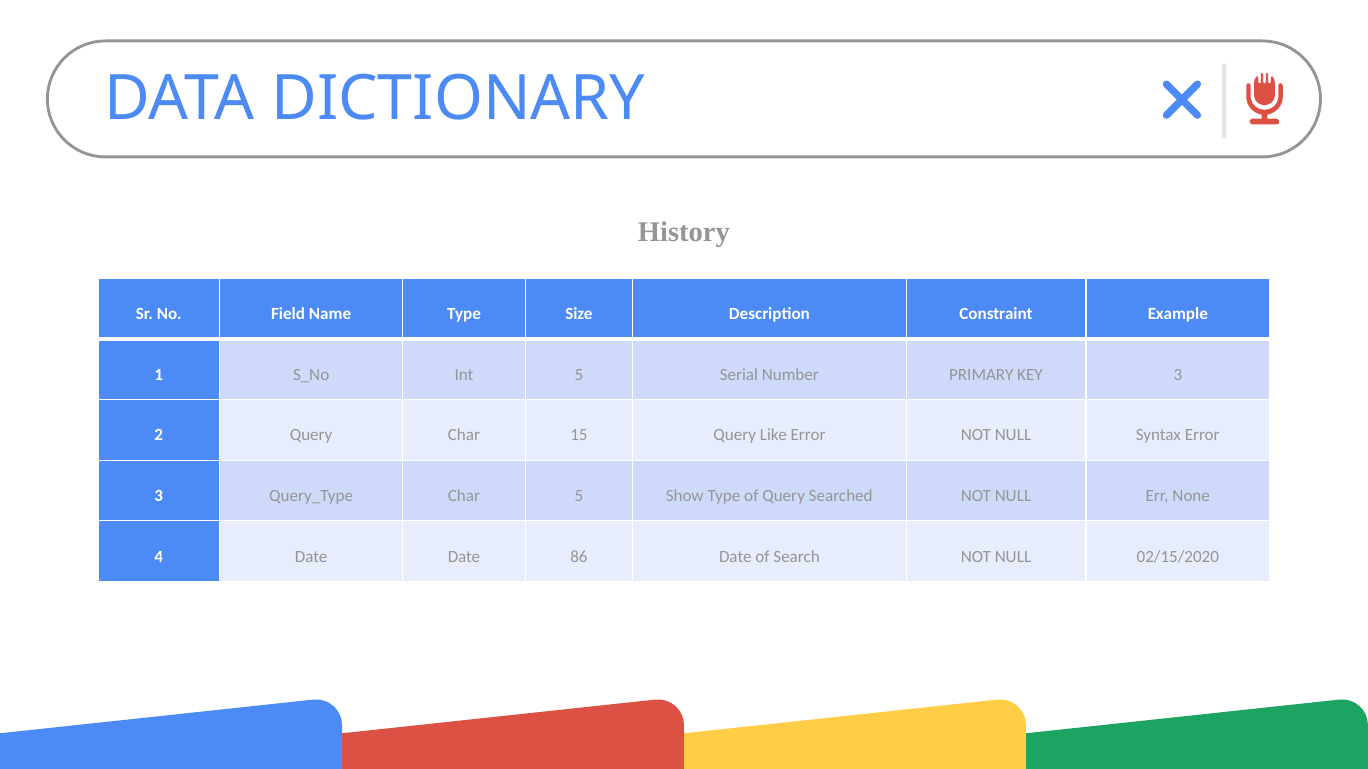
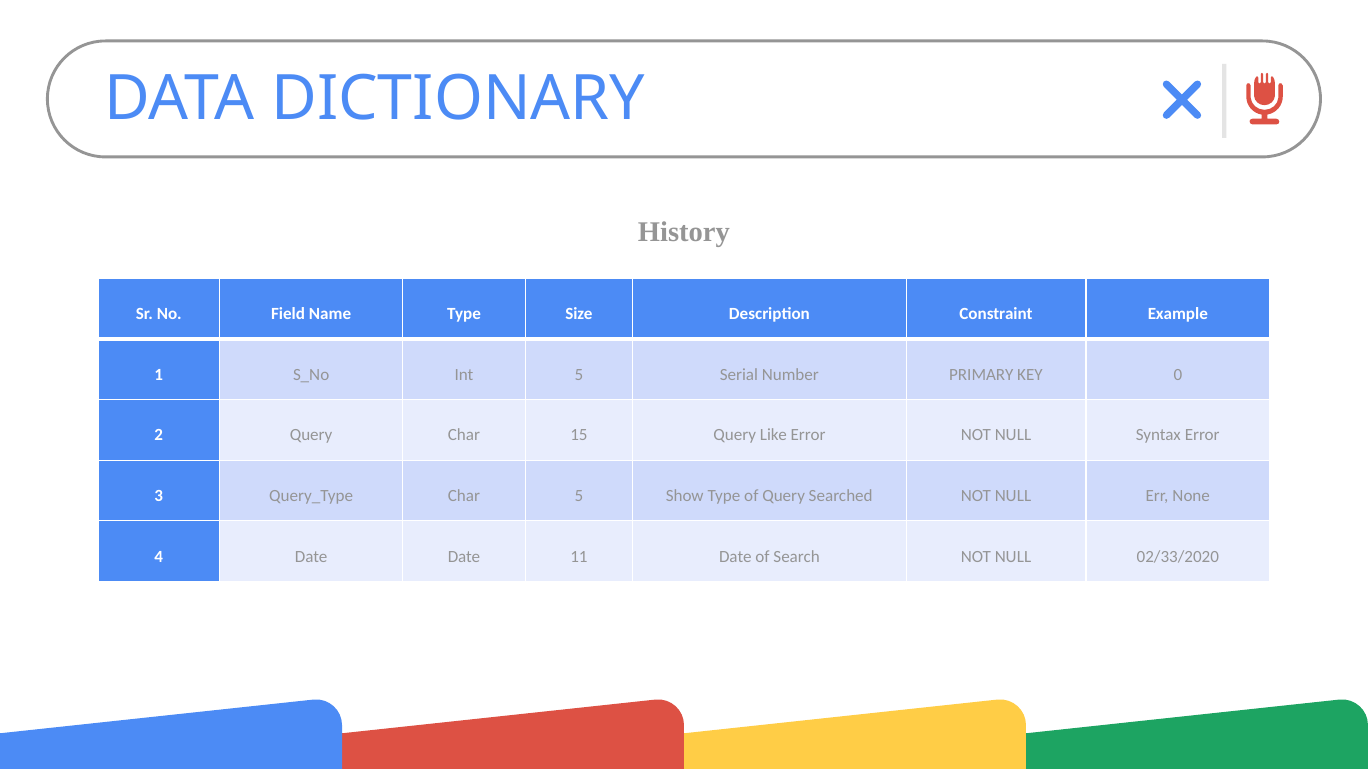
KEY 3: 3 -> 0
86: 86 -> 11
02/15/2020: 02/15/2020 -> 02/33/2020
